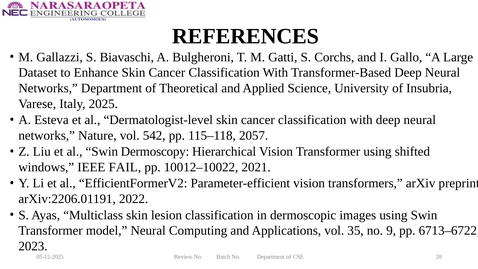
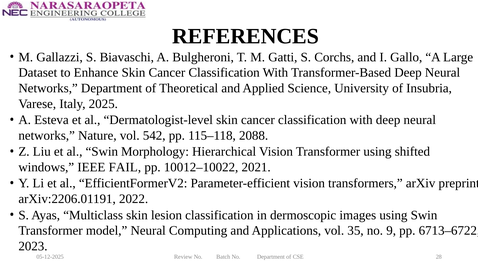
2057: 2057 -> 2088
Dermoscopy: Dermoscopy -> Morphology
